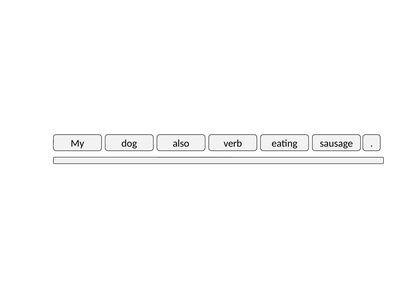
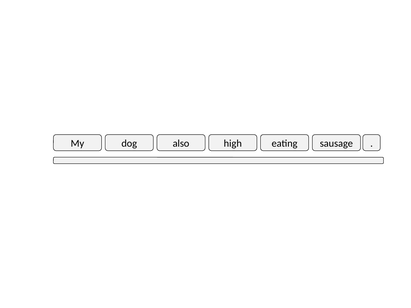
verb: verb -> high
